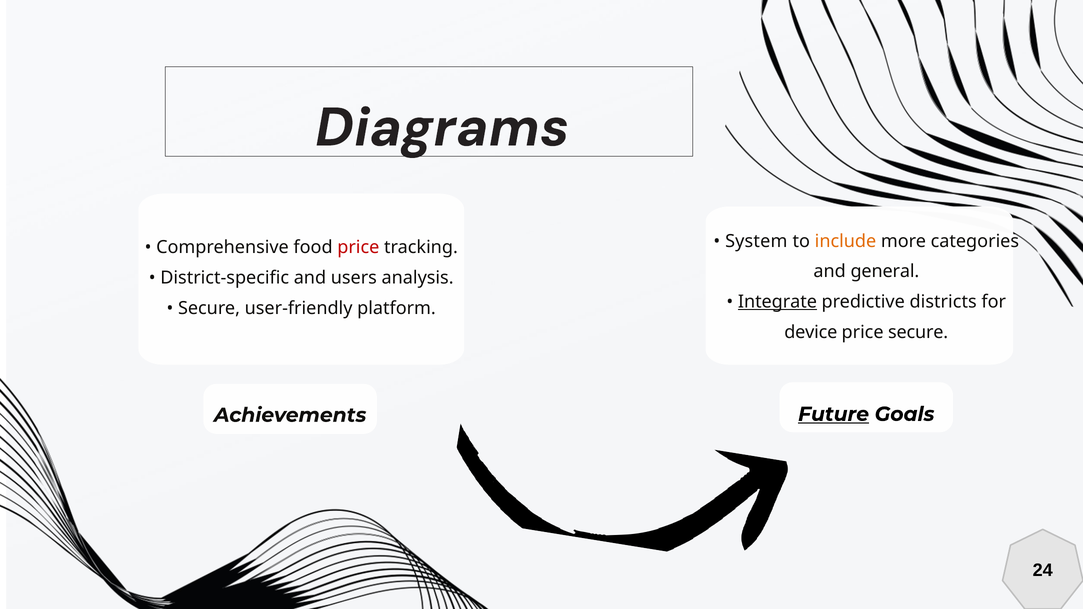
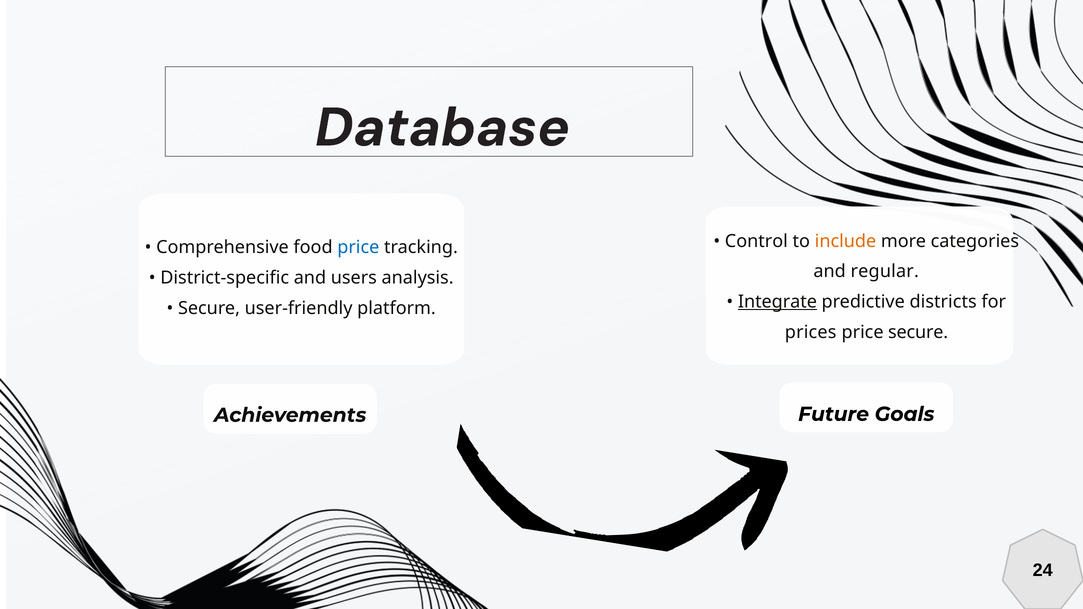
Diagrams: Diagrams -> Database
System: System -> Control
price at (358, 248) colour: red -> blue
general: general -> regular
device: device -> prices
Future underline: present -> none
